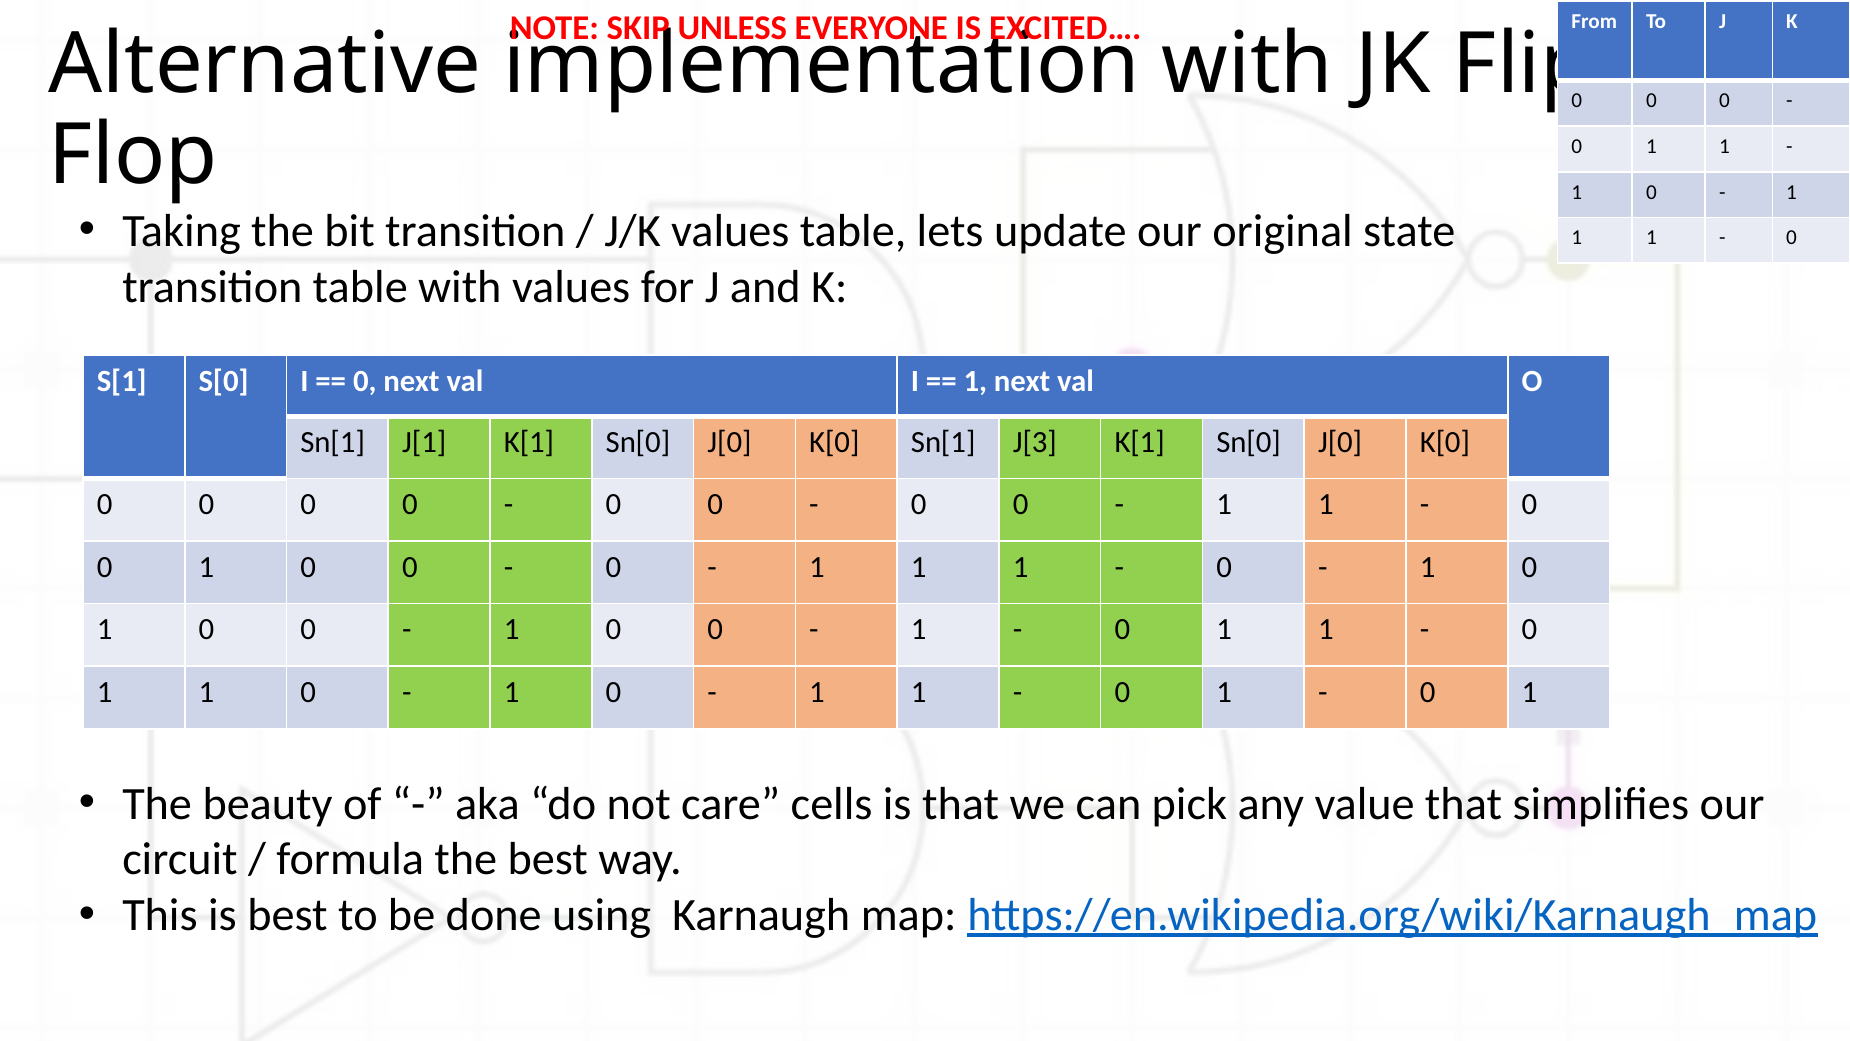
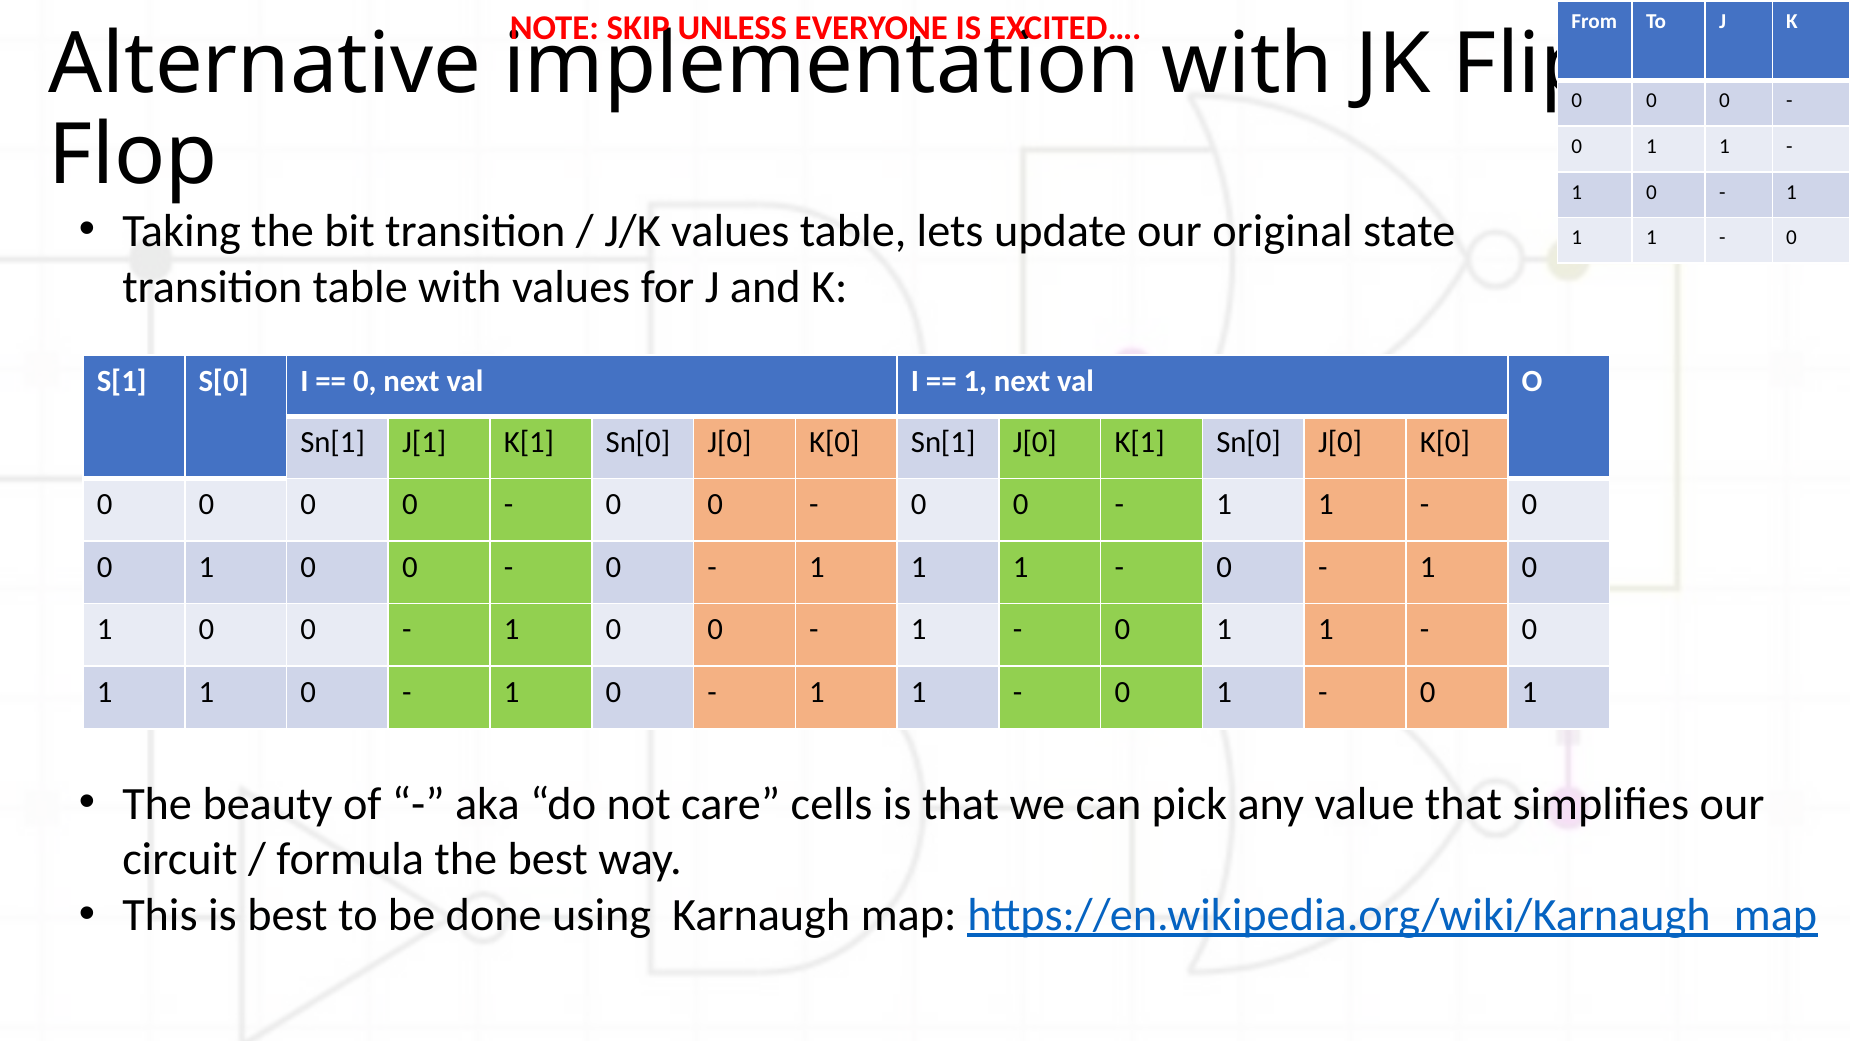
Sn[1 J[3: J[3 -> J[0
